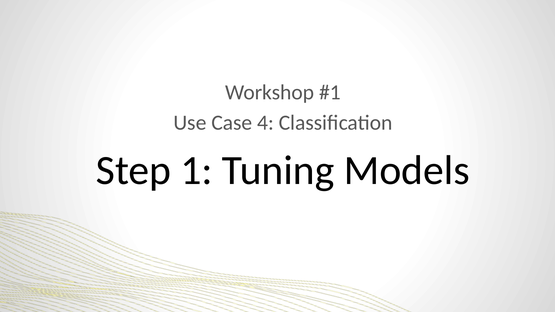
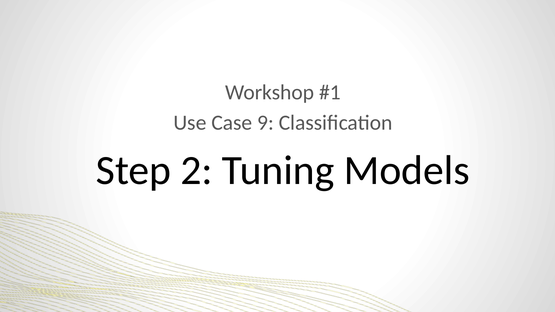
4: 4 -> 9
1: 1 -> 2
